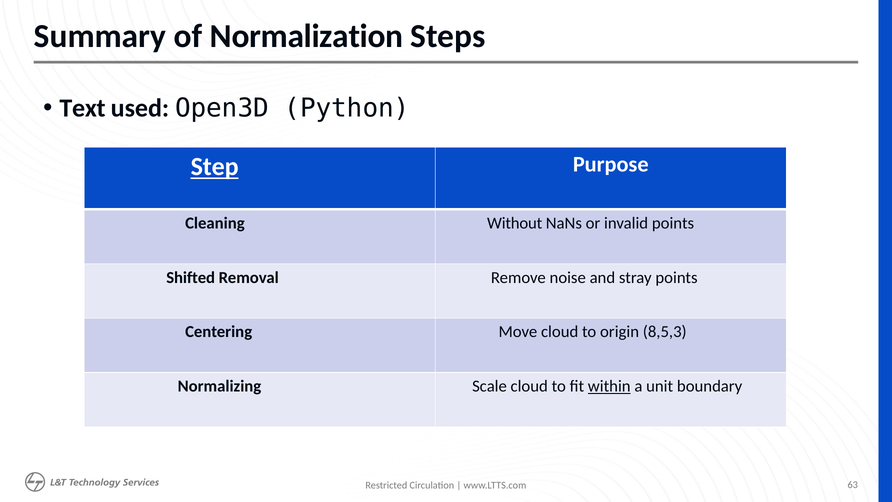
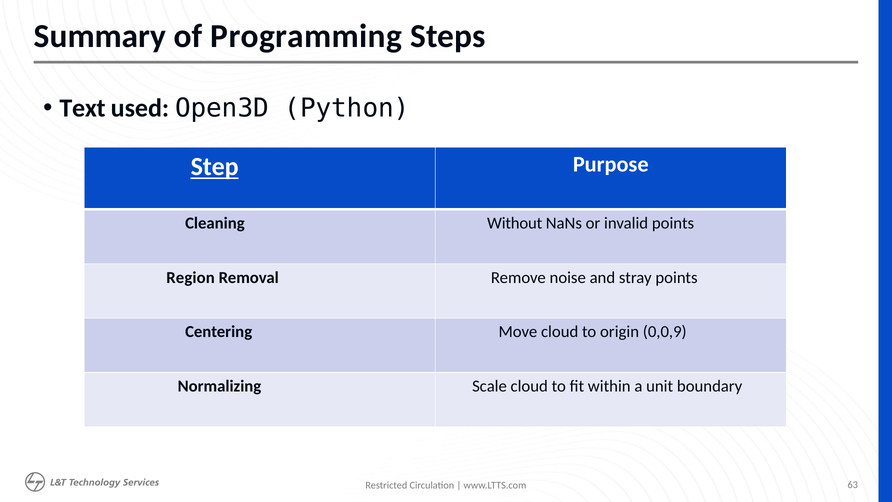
Normalization: Normalization -> Programming
Shifted: Shifted -> Region
8,5,3: 8,5,3 -> 0,0,9
within underline: present -> none
